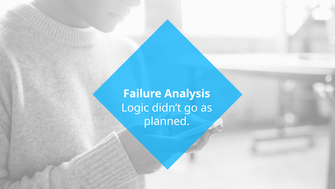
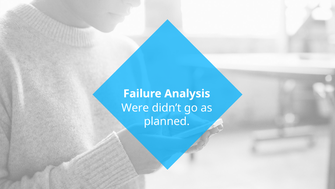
Logic: Logic -> Were
